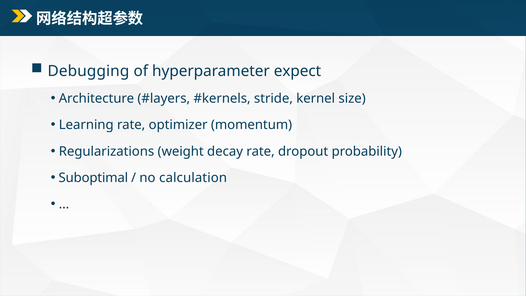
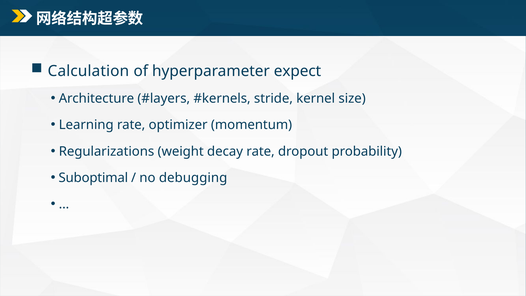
Debugging: Debugging -> Calculation
calculation: calculation -> debugging
